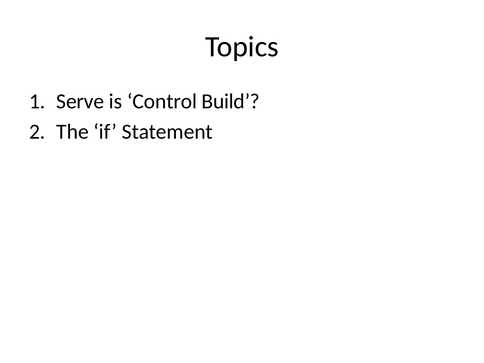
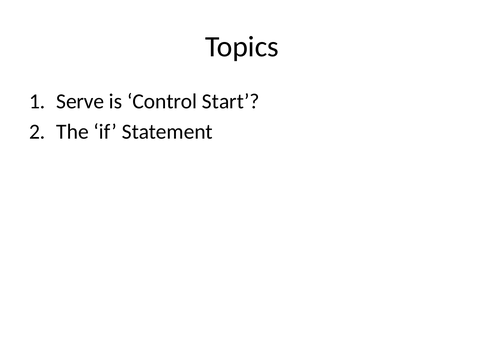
Build: Build -> Start
